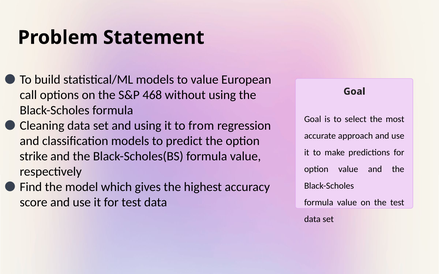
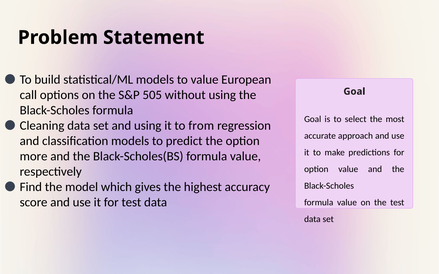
468: 468 -> 505
strike: strike -> more
